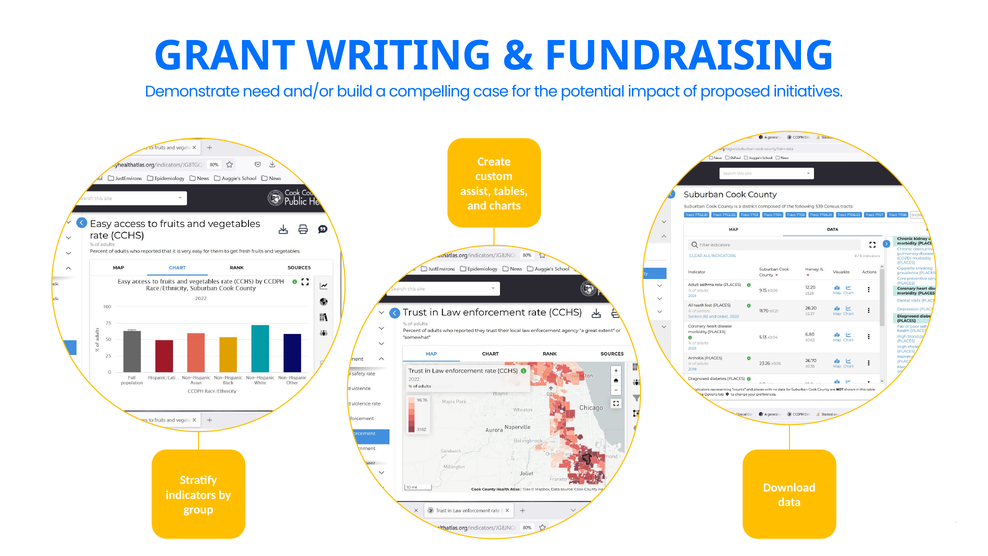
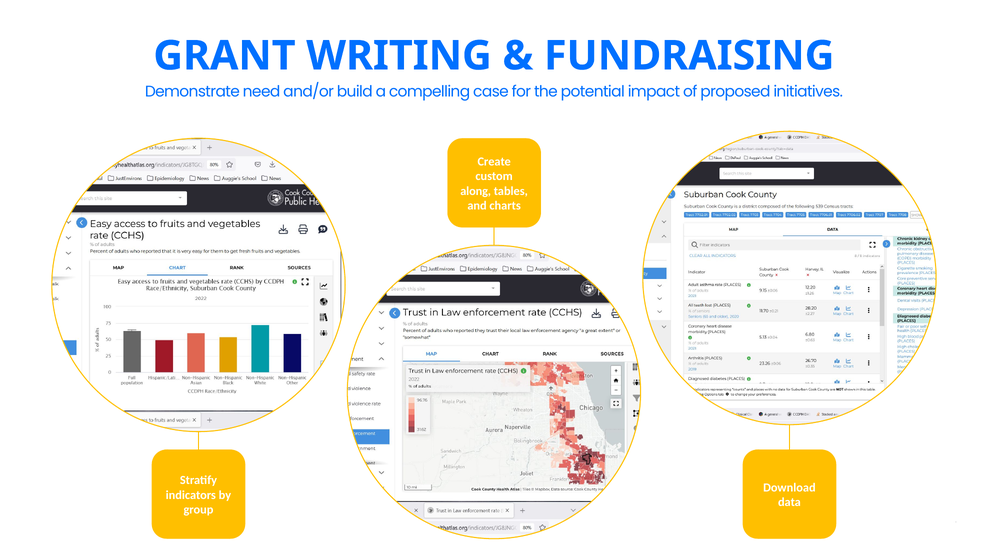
assist: assist -> along
